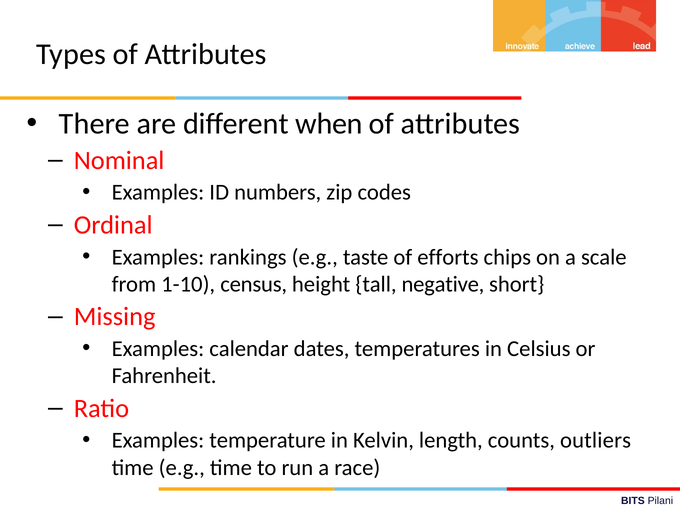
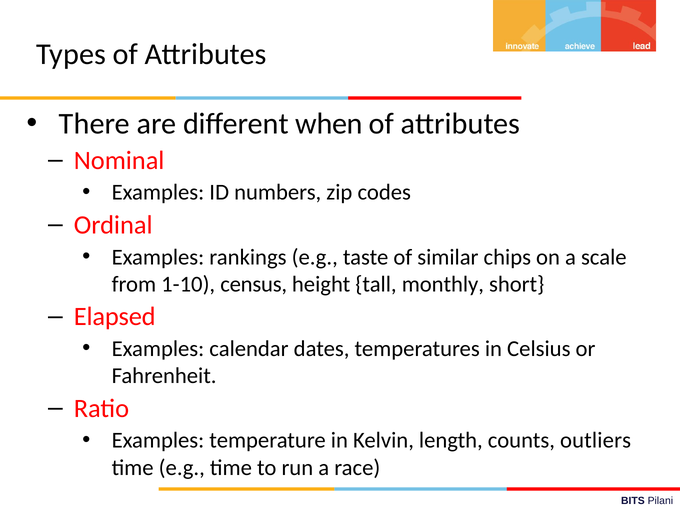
efforts: efforts -> similar
negative: negative -> monthly
Missing: Missing -> Elapsed
